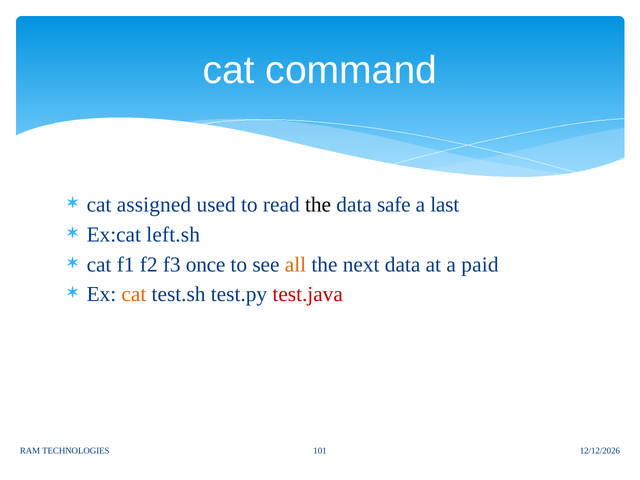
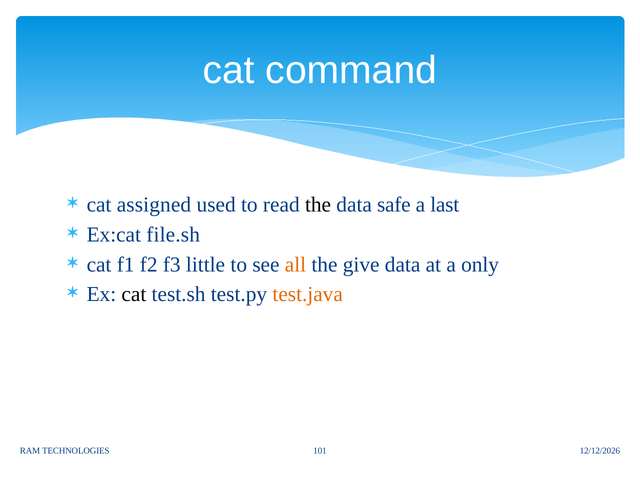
left.sh: left.sh -> file.sh
once: once -> little
next: next -> give
paid: paid -> only
cat at (134, 294) colour: orange -> black
test.java colour: red -> orange
